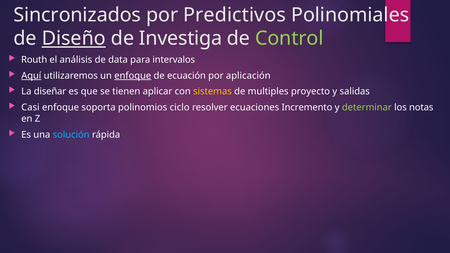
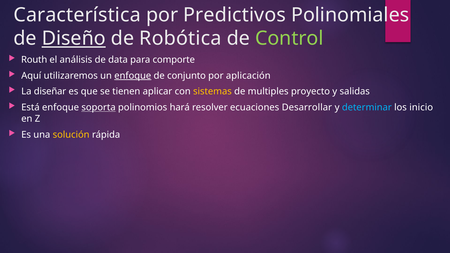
Sincronizados: Sincronizados -> Característica
Investiga: Investiga -> Robótica
intervalos: intervalos -> comporte
Aquí underline: present -> none
ecuación: ecuación -> conjunto
Casi: Casi -> Está
soporta underline: none -> present
ciclo: ciclo -> hará
Incremento: Incremento -> Desarrollar
determinar colour: light green -> light blue
notas: notas -> inicio
solución colour: light blue -> yellow
